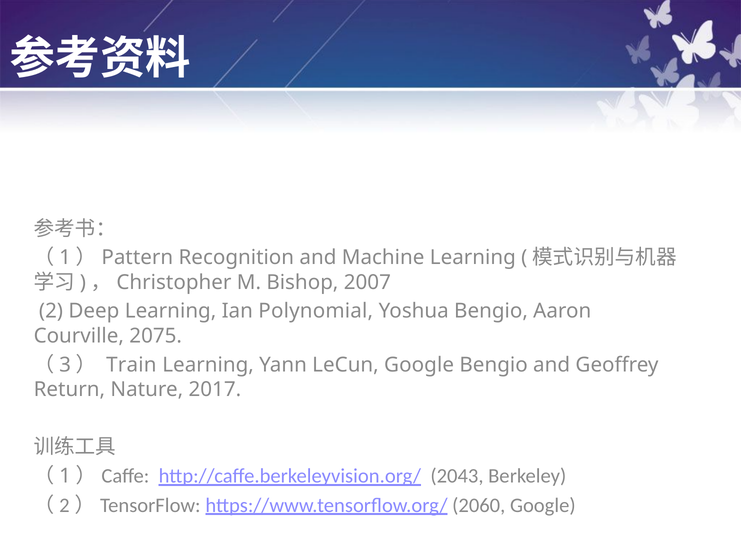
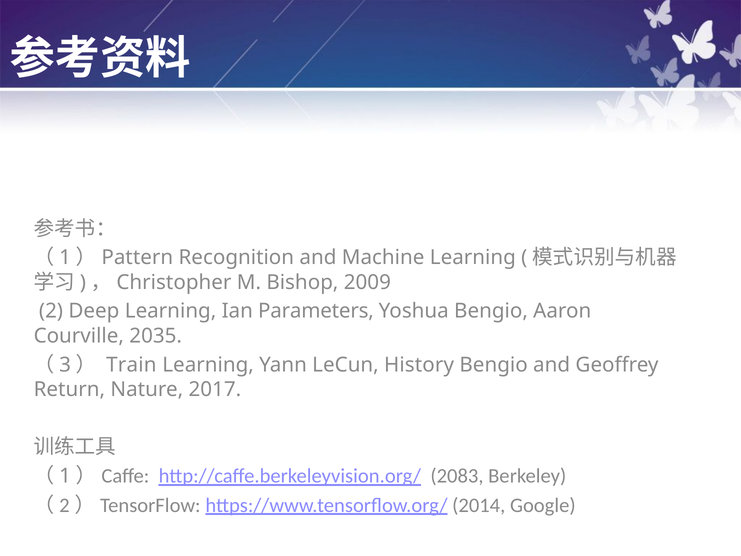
2007: 2007 -> 2009
Polynomial: Polynomial -> Parameters
2075: 2075 -> 2035
LeCun Google: Google -> History
2043: 2043 -> 2083
2060: 2060 -> 2014
